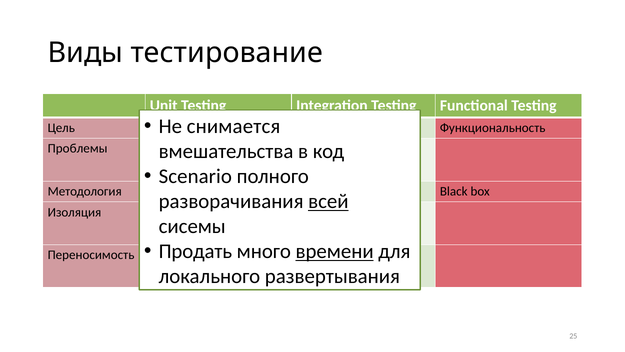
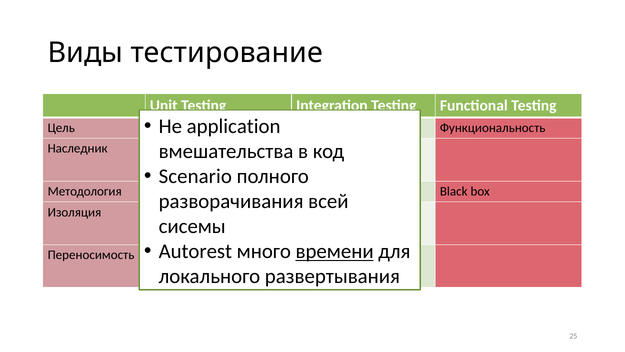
снимается: снимается -> application
Проблемы: Проблемы -> Наследник
всей underline: present -> none
Продать: Продать -> Autorest
